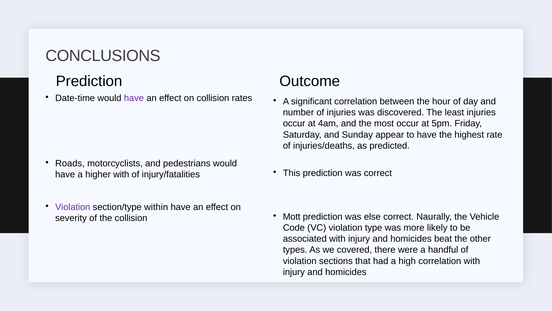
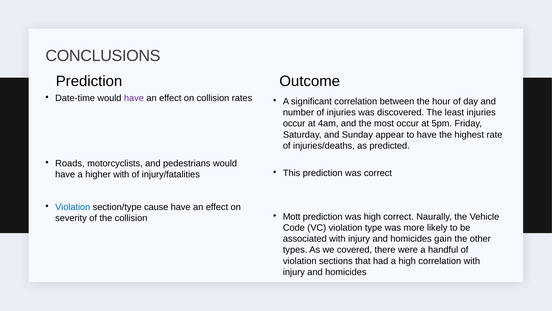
Violation at (73, 207) colour: purple -> blue
within: within -> cause
was else: else -> high
beat: beat -> gain
